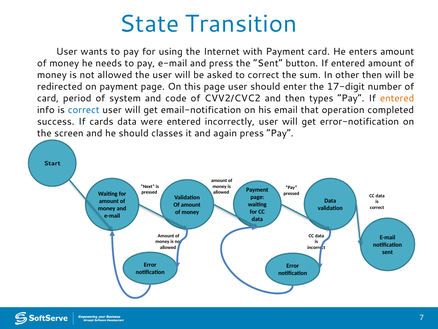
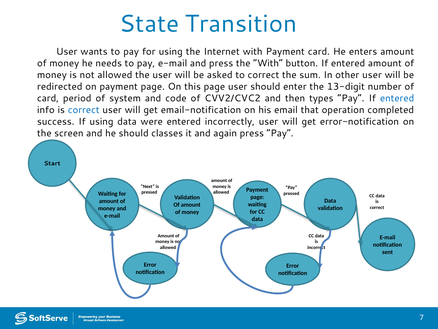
the Sent: Sent -> With
other then: then -> user
17-digit: 17-digit -> 13-digit
entered at (397, 98) colour: orange -> blue
If cards: cards -> using
